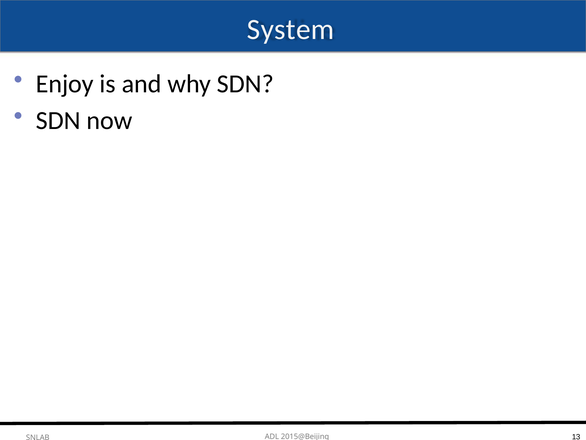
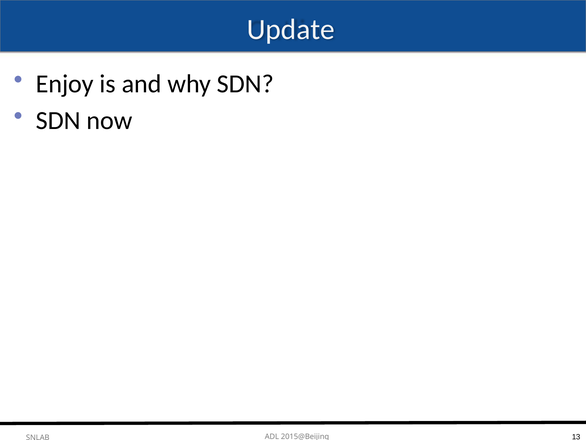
System: System -> Update
